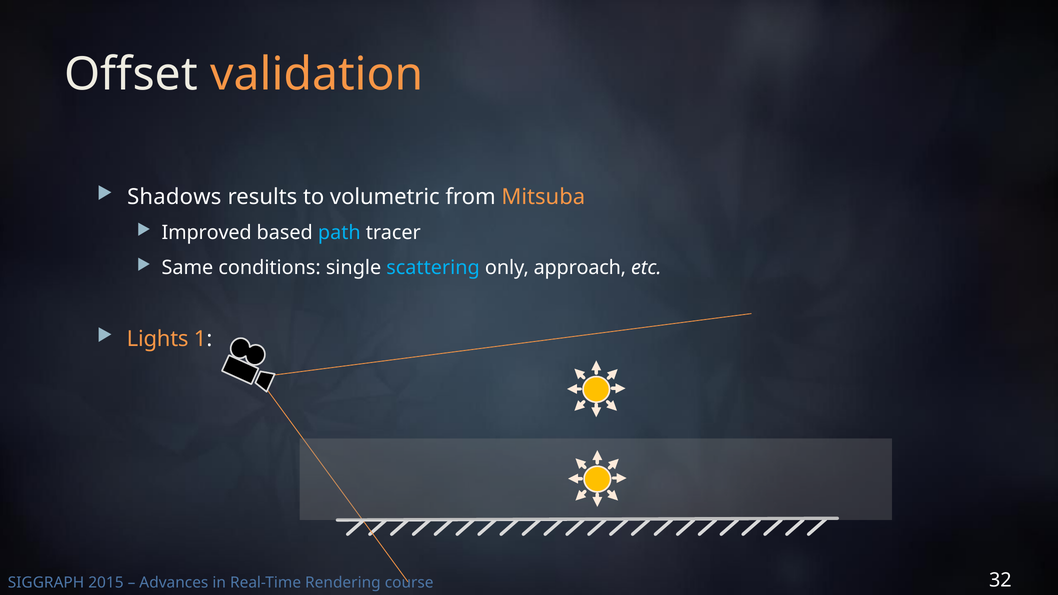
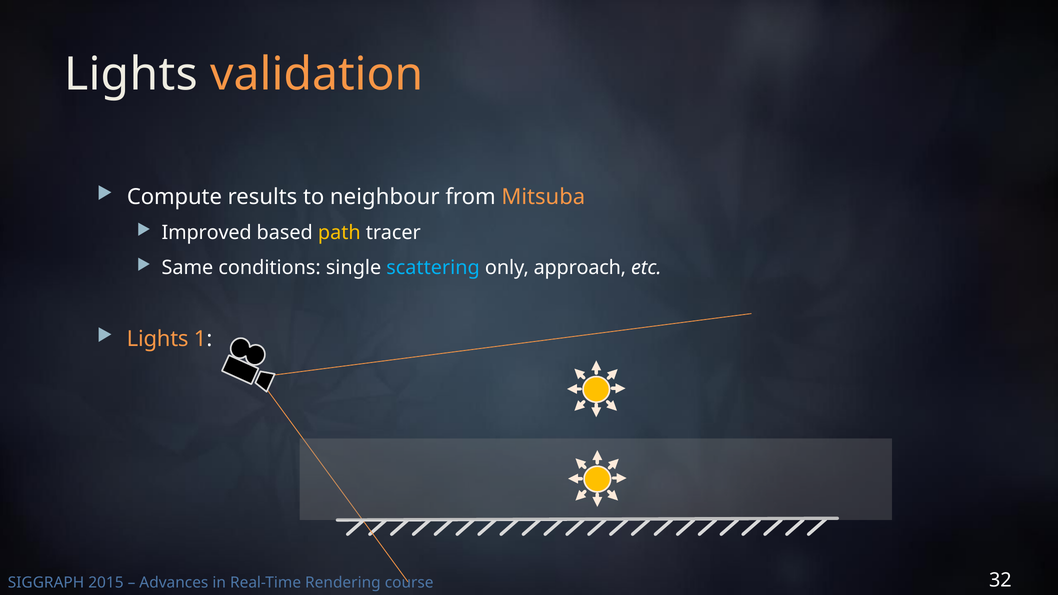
Offset at (131, 74): Offset -> Lights
Shadows: Shadows -> Compute
volumetric: volumetric -> neighbour
path colour: light blue -> yellow
